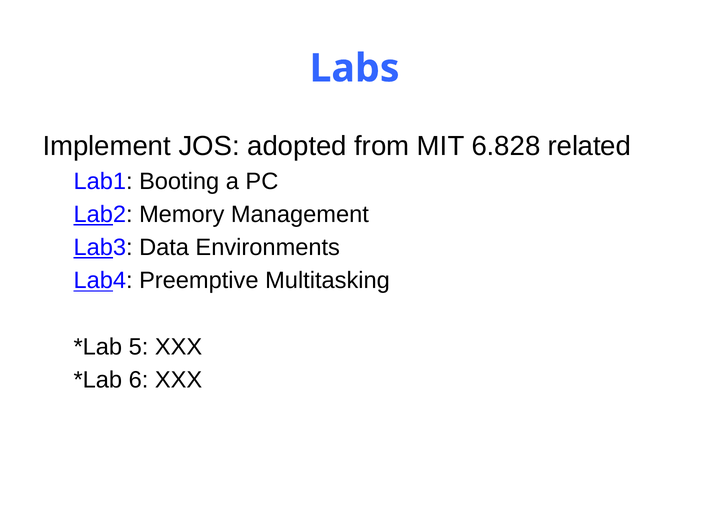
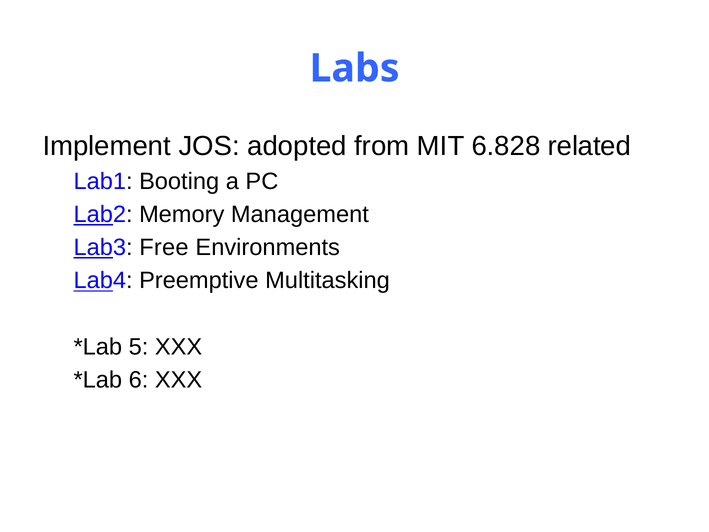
Data: Data -> Free
